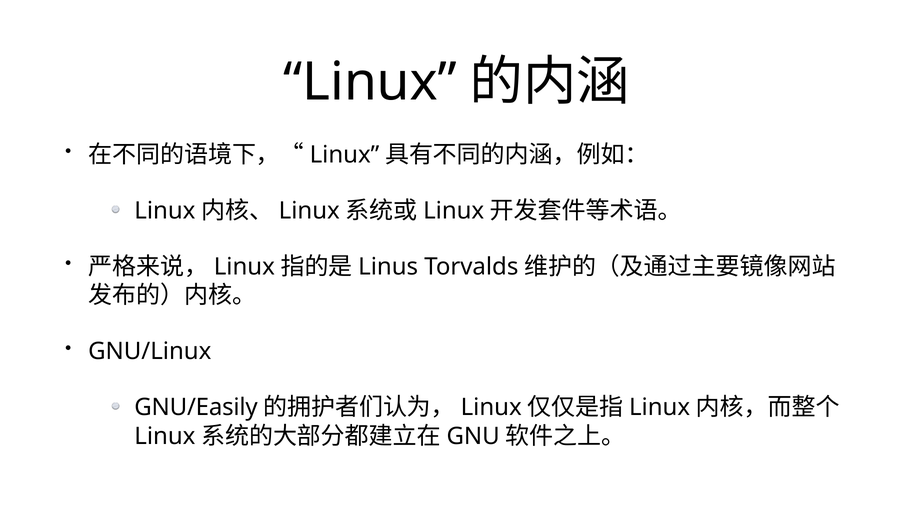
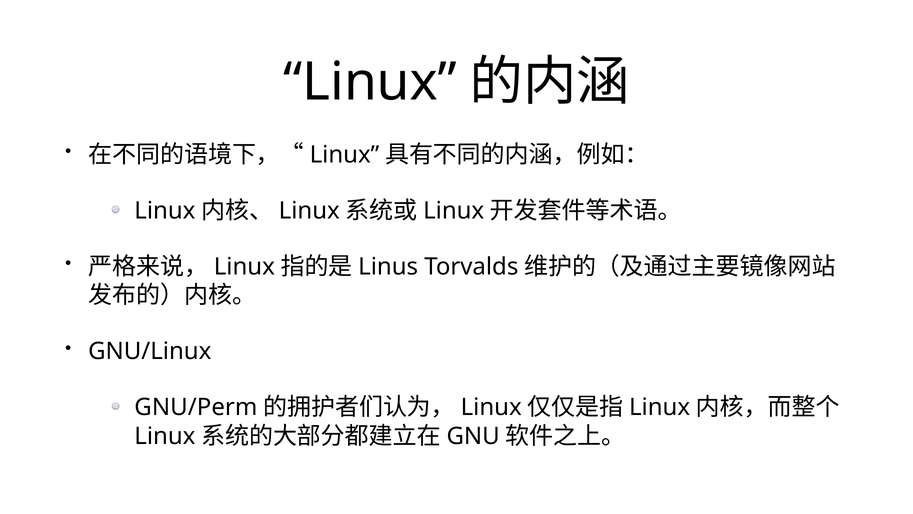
GNU/Easily: GNU/Easily -> GNU/Perm
